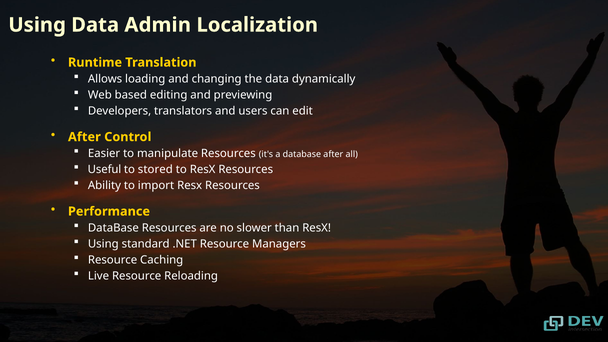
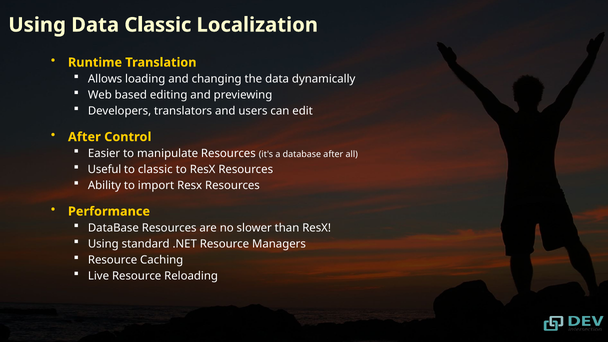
Data Admin: Admin -> Classic
to stored: stored -> classic
